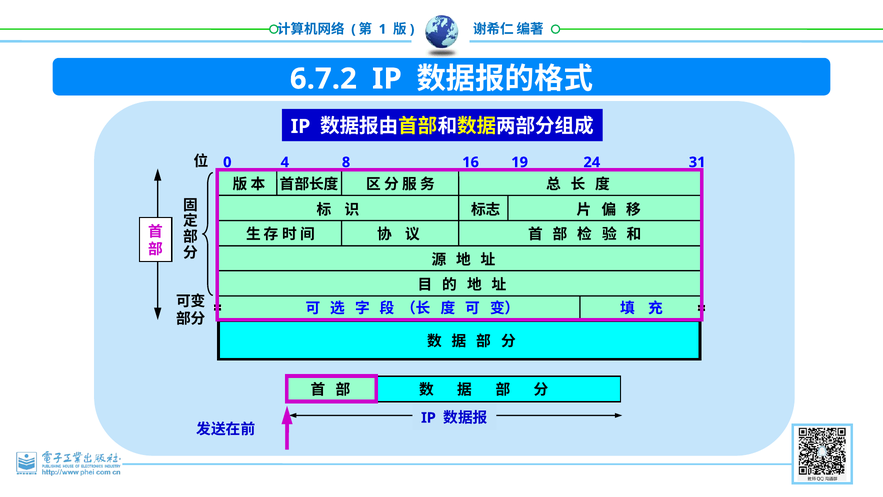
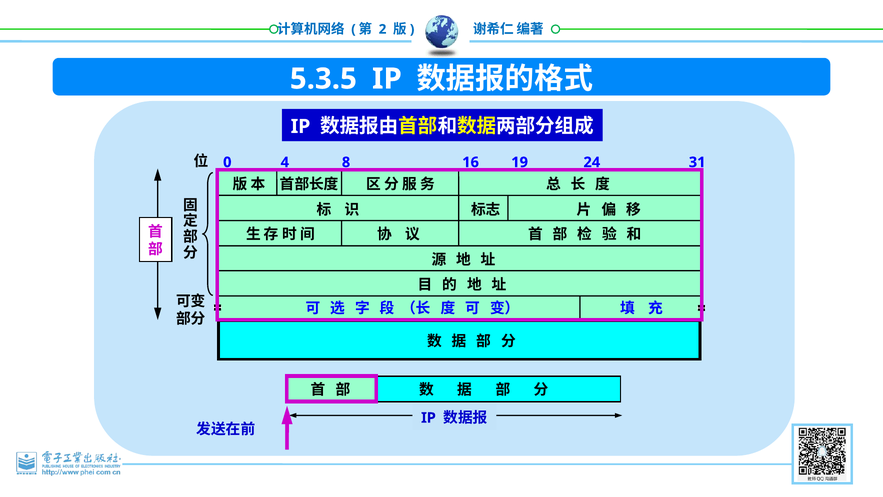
1: 1 -> 2
6.7.2: 6.7.2 -> 5.3.5
